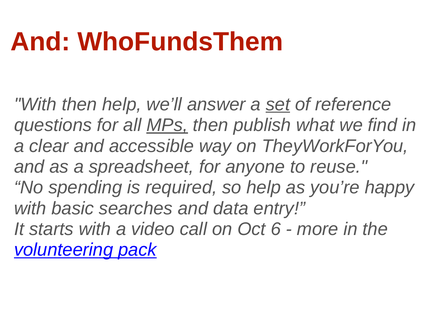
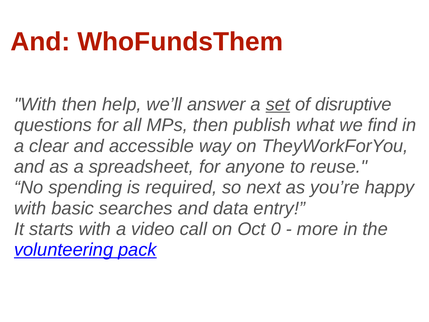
reference: reference -> disruptive
MPs underline: present -> none
so help: help -> next
6: 6 -> 0
